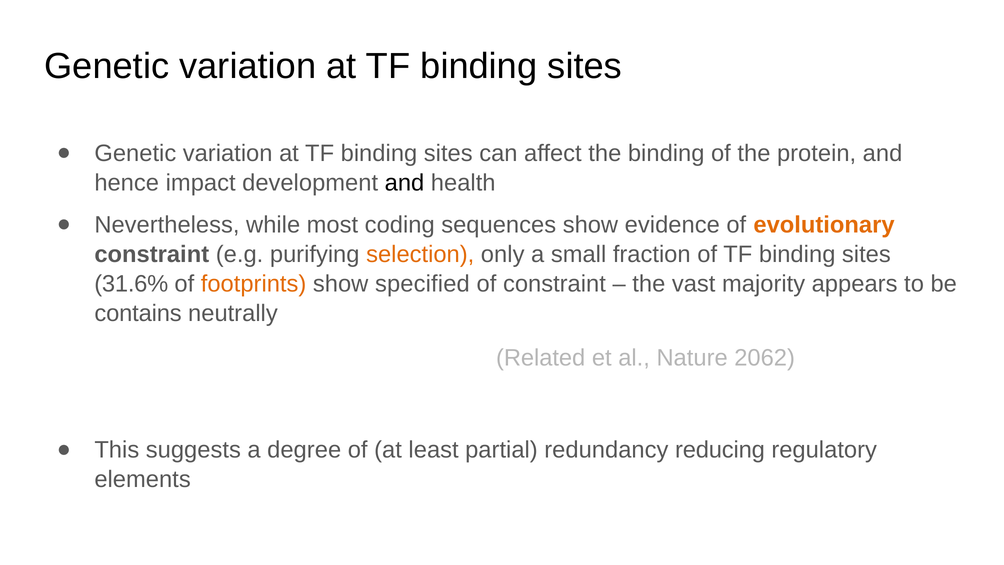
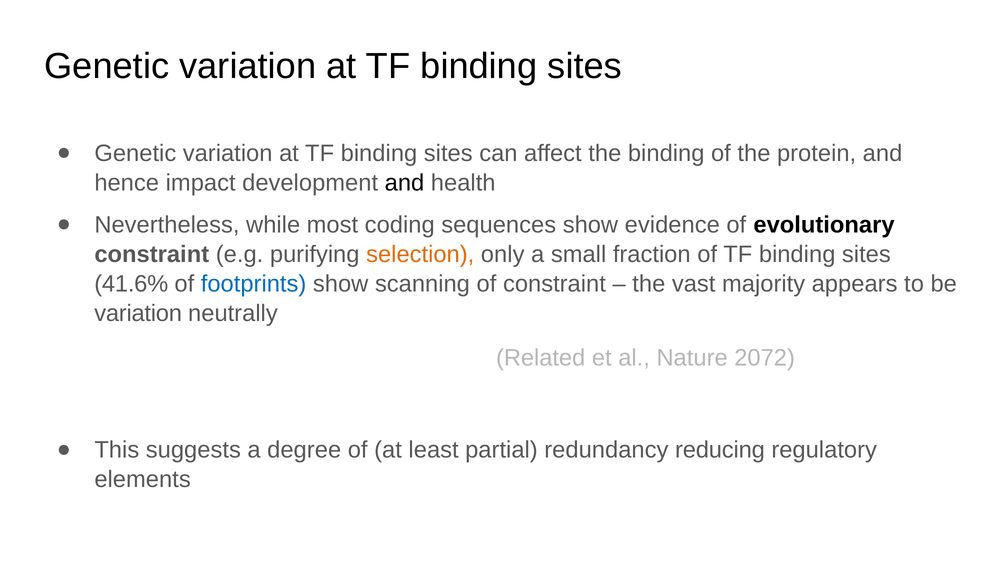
evolutionary colour: orange -> black
31.6%: 31.6% -> 41.6%
footprints colour: orange -> blue
specified: specified -> scanning
contains at (138, 313): contains -> variation
2062: 2062 -> 2072
